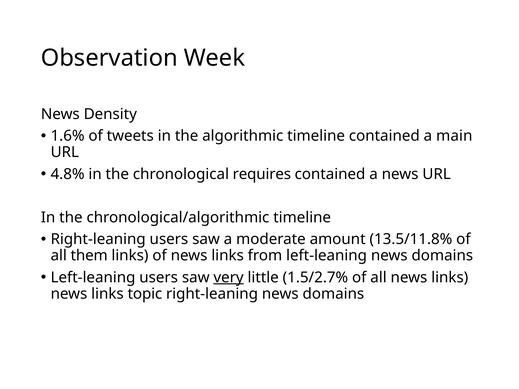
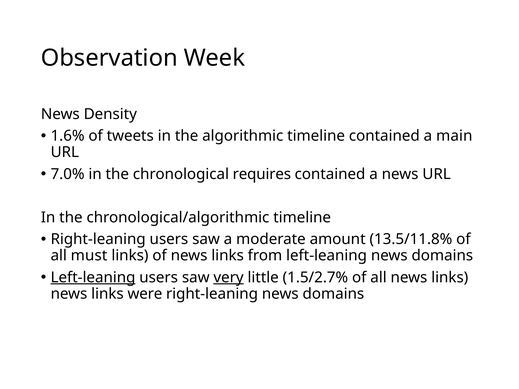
4.8%: 4.8% -> 7.0%
them: them -> must
Left-leaning at (93, 278) underline: none -> present
topic: topic -> were
